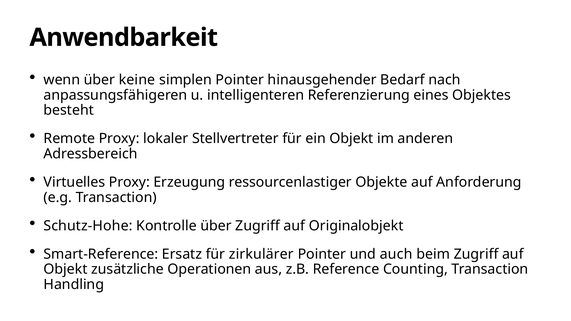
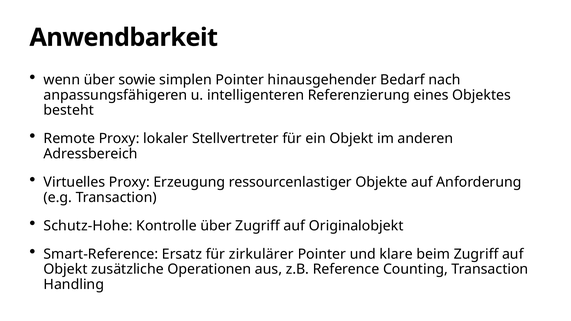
keine: keine -> sowie
auch: auch -> klare
